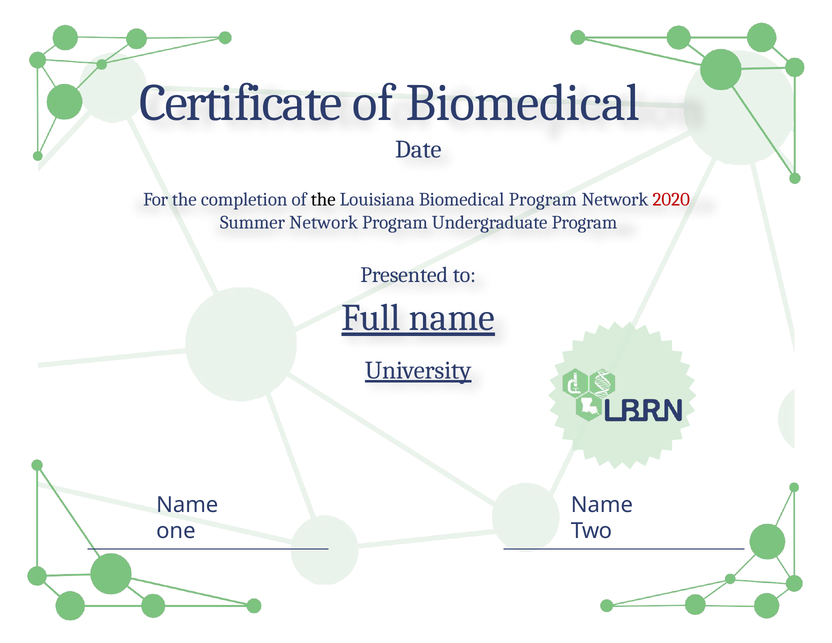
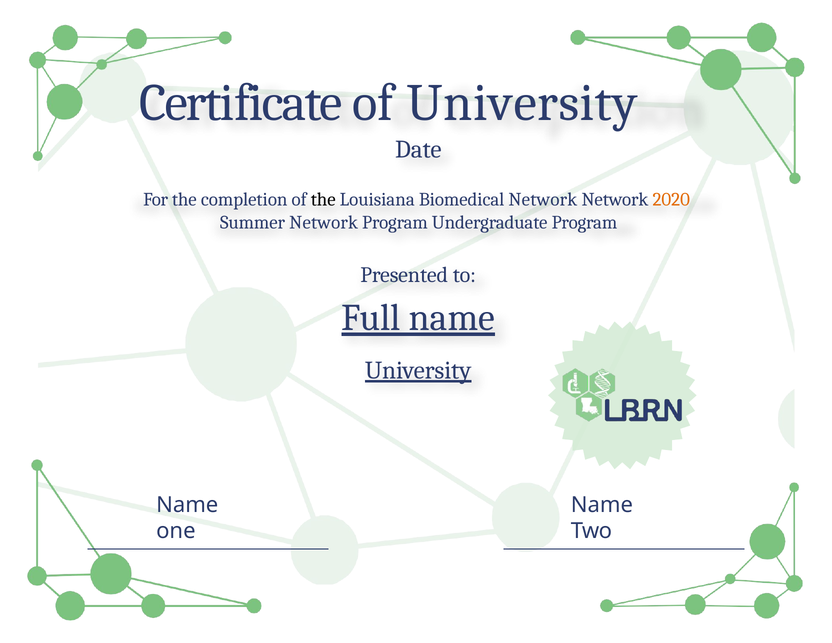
of Biomedical: Biomedical -> University
Biomedical Program: Program -> Network
2020 colour: red -> orange
